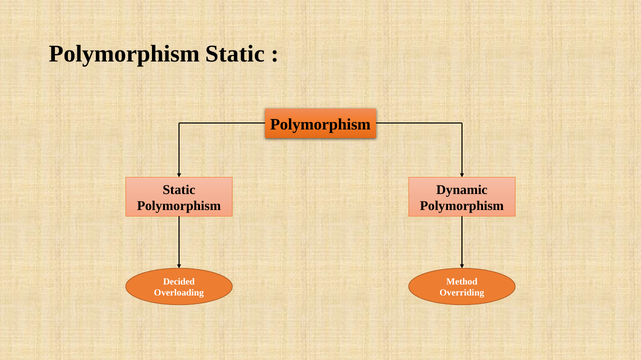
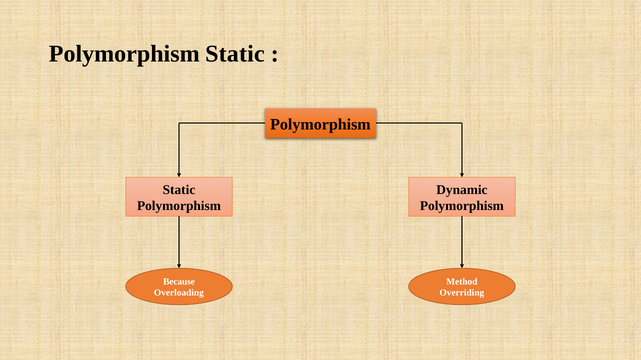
Decided: Decided -> Because
